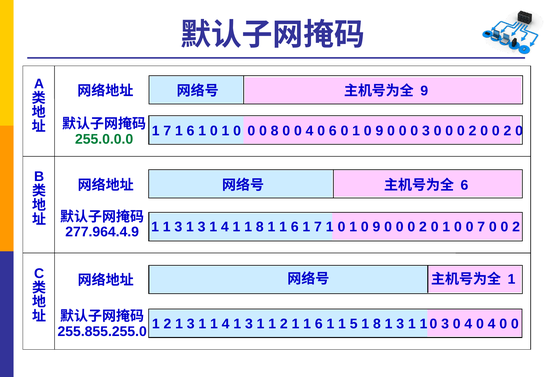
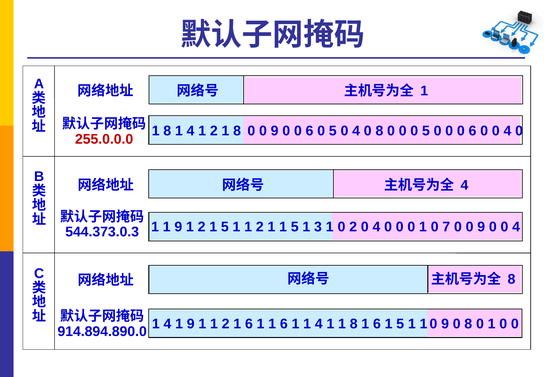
9 at (424, 91): 9 -> 1
7 at (167, 131): 7 -> 8
6 at (191, 131): 6 -> 4
0 at (214, 131): 0 -> 2
0 at (237, 131): 0 -> 8
8 at (275, 131): 8 -> 9
4 at (310, 131): 4 -> 6
6 at (333, 131): 6 -> 5
1 at (356, 131): 1 -> 4
9 at (379, 131): 9 -> 8
0 0 3: 3 -> 5
2 at (473, 131): 2 -> 6
2 at (507, 131): 2 -> 4
255.0.0.0 colour: green -> red
6 at (464, 185): 6 -> 4
1 1 3: 3 -> 9
3 at (202, 227): 3 -> 2
4 at (225, 227): 4 -> 5
8 at (260, 227): 8 -> 2
6 at (295, 227): 6 -> 5
7 at (318, 227): 7 -> 3
1 at (353, 227): 1 -> 2
9 at (376, 227): 9 -> 4
2 at (423, 227): 2 -> 1
1 at (446, 227): 1 -> 7
7 at (481, 227): 7 -> 9
2 at (516, 227): 2 -> 4
277.964.4.9: 277.964.4.9 -> 544.373.0.3
1 at (511, 279): 1 -> 8
2 at (167, 324): 2 -> 4
3 at (191, 324): 3 -> 9
4 at (226, 324): 4 -> 2
3 at (249, 324): 3 -> 6
1 1 2: 2 -> 6
6 at (319, 324): 6 -> 4
5 at (354, 324): 5 -> 8
8 at (377, 324): 8 -> 6
3 at (400, 324): 3 -> 5
3 at (445, 324): 3 -> 9
4 at (468, 324): 4 -> 8
4 at (492, 324): 4 -> 1
255.855.255.0: 255.855.255.0 -> 914.894.890.0
